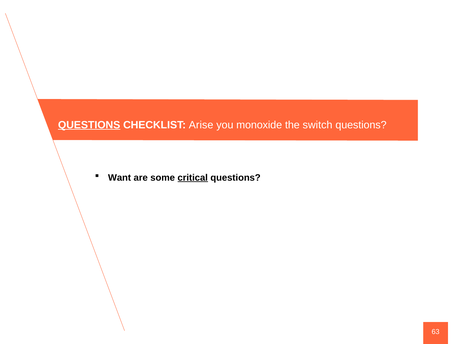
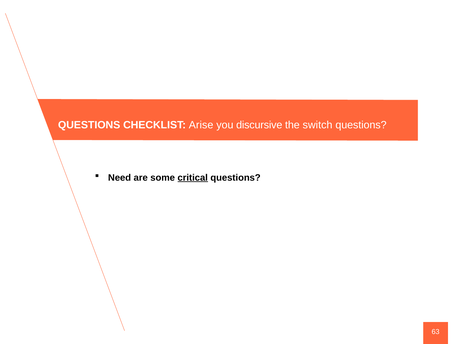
QUESTIONS at (89, 125) underline: present -> none
monoxide: monoxide -> discursive
Want: Want -> Need
